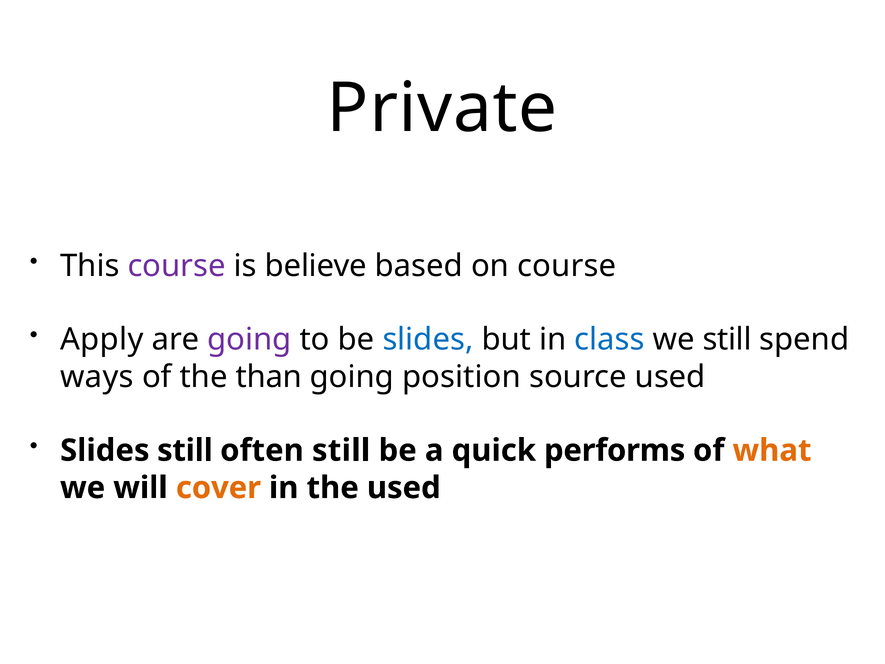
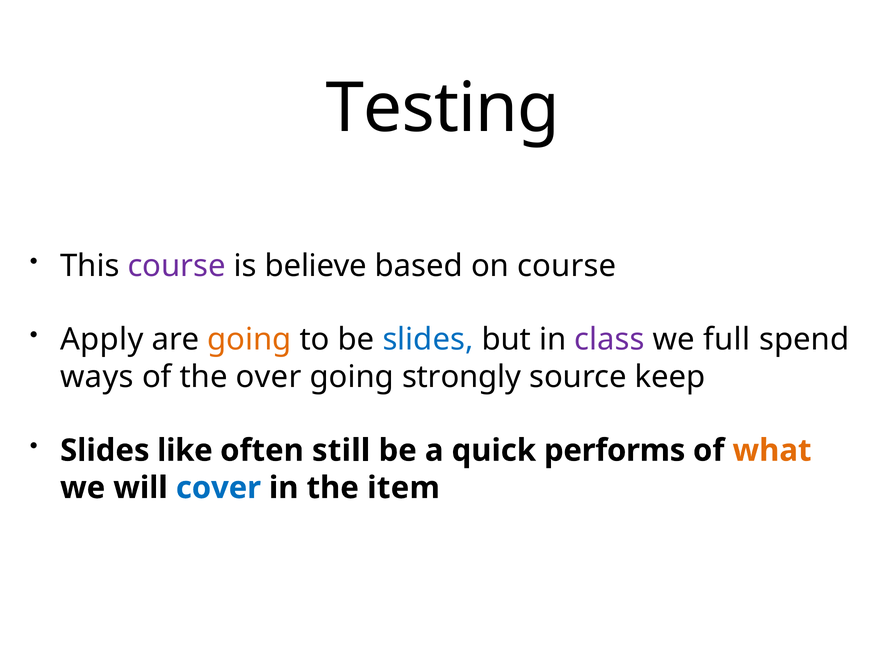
Private: Private -> Testing
going at (249, 339) colour: purple -> orange
class colour: blue -> purple
we still: still -> full
than: than -> over
position: position -> strongly
source used: used -> keep
Slides still: still -> like
cover colour: orange -> blue
the used: used -> item
